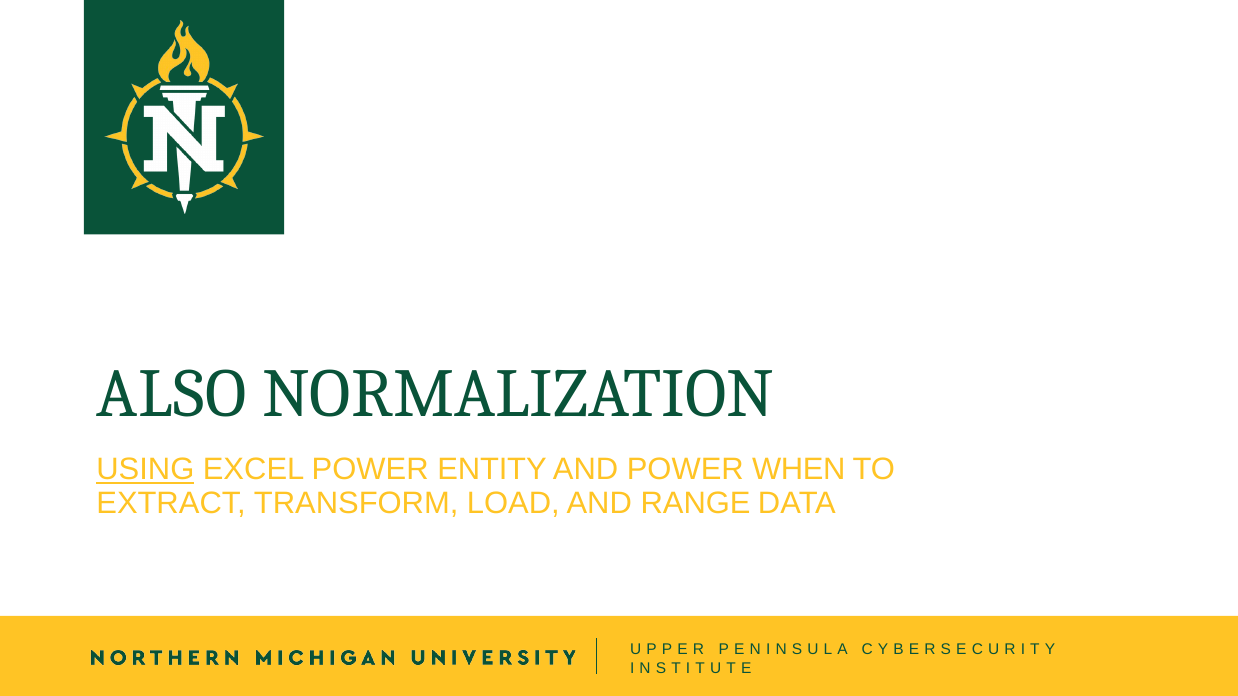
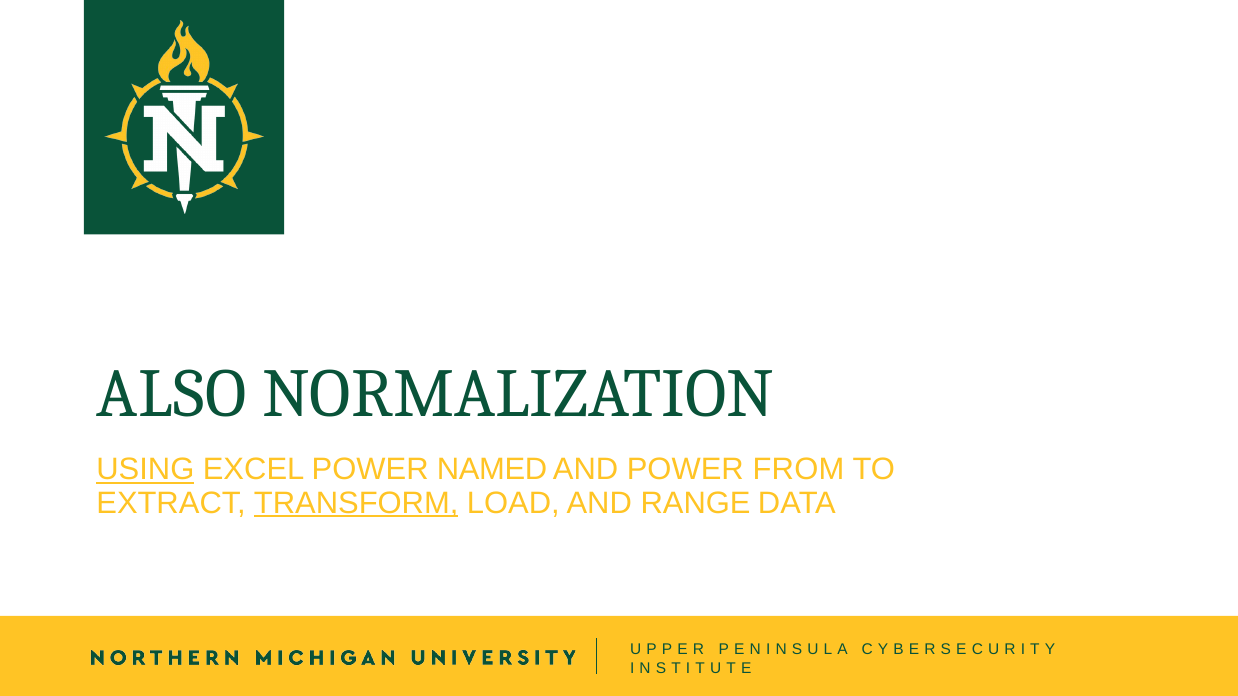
ENTITY: ENTITY -> NAMED
WHEN: WHEN -> FROM
TRANSFORM underline: none -> present
